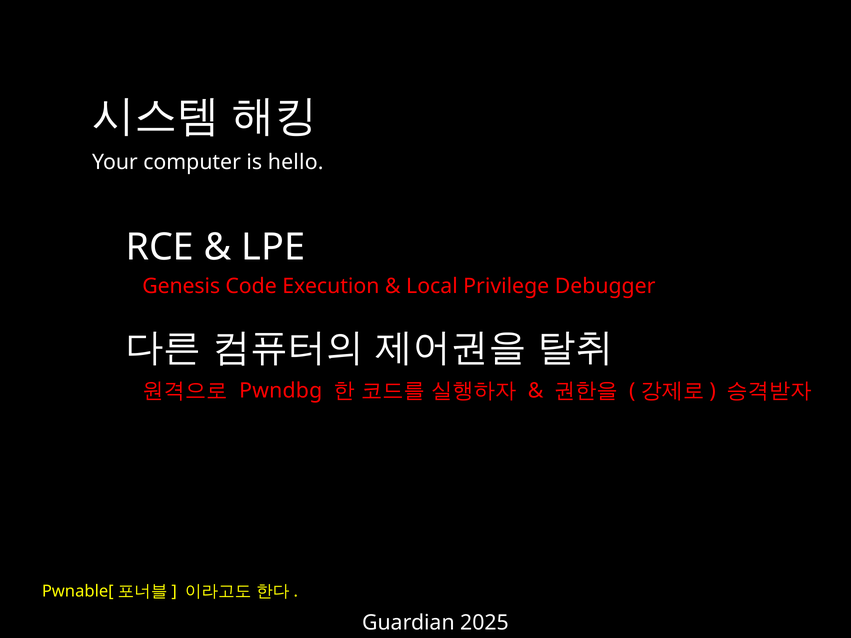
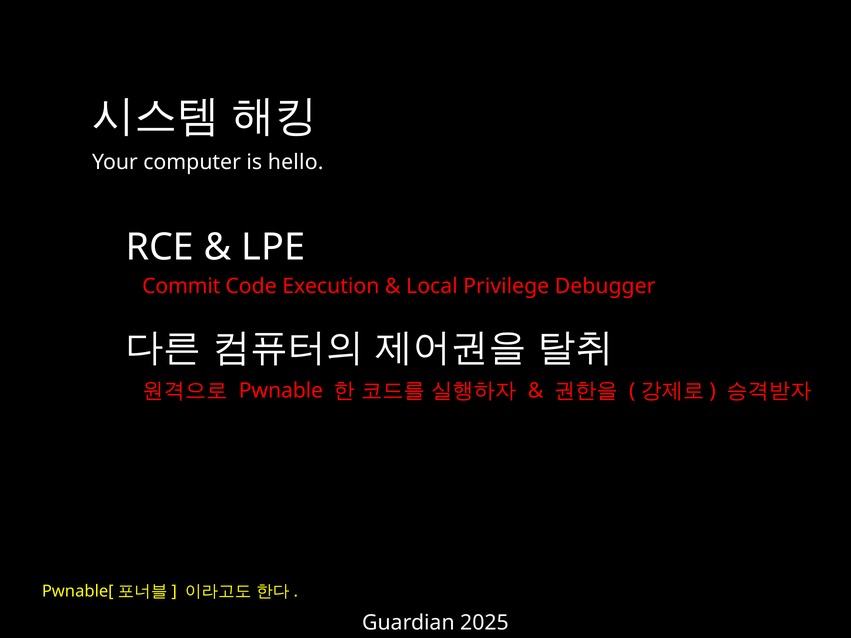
Genesis: Genesis -> Commit
Pwndbg: Pwndbg -> Pwnable
